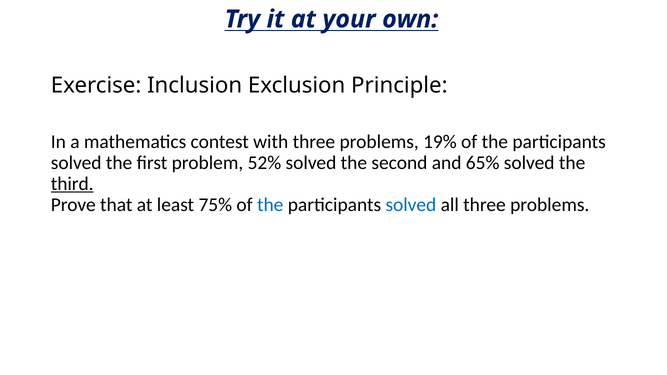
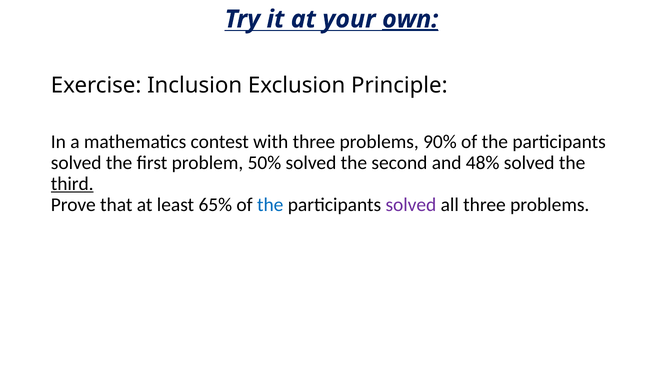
own underline: none -> present
19%: 19% -> 90%
52%: 52% -> 50%
65%: 65% -> 48%
75%: 75% -> 65%
solved at (411, 205) colour: blue -> purple
